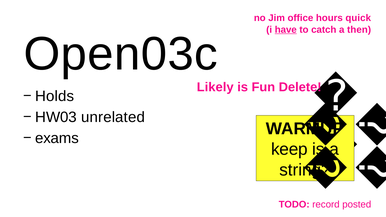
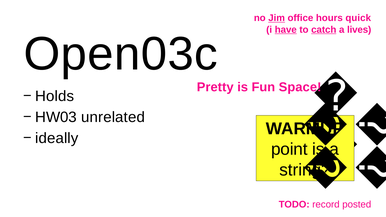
Jim underline: none -> present
catch underline: none -> present
then: then -> lives
Likely: Likely -> Pretty
Delete: Delete -> Space
exams: exams -> ideally
keep: keep -> point
